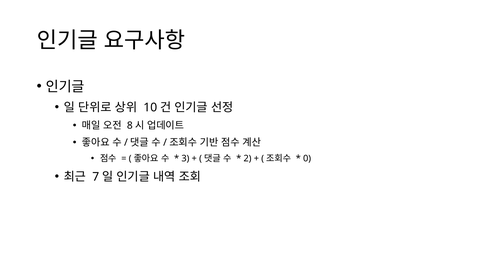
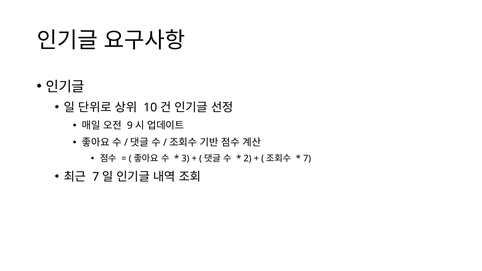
8: 8 -> 9
0 at (307, 159): 0 -> 7
